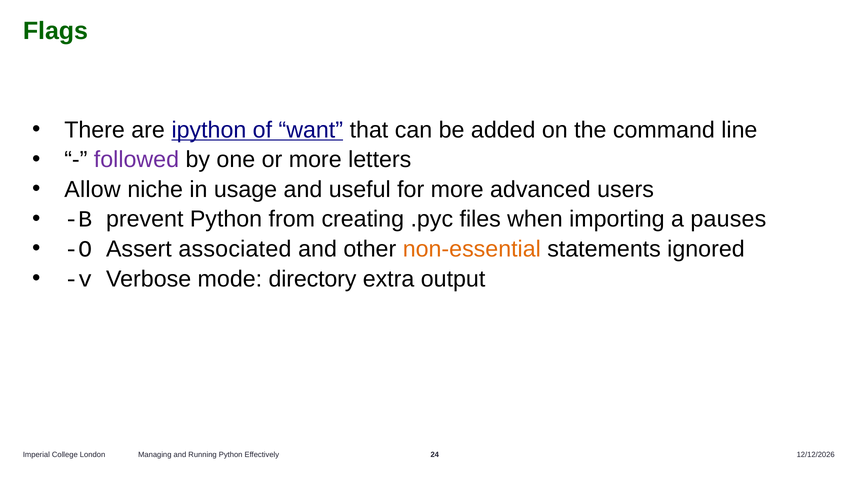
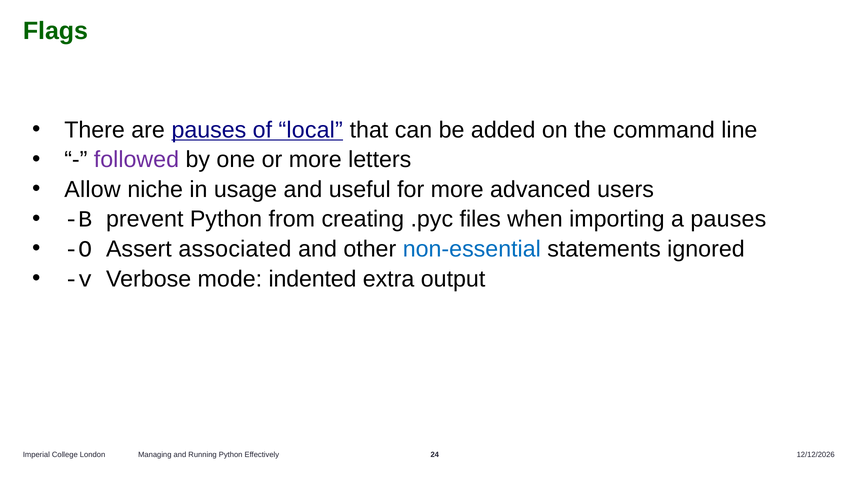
are ipython: ipython -> pauses
want: want -> local
non-essential colour: orange -> blue
directory: directory -> indented
